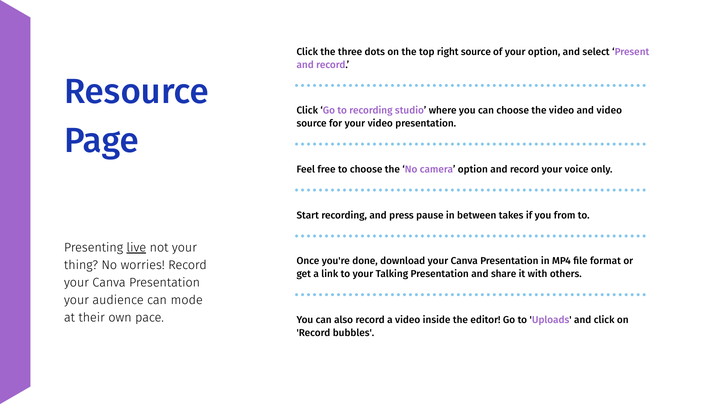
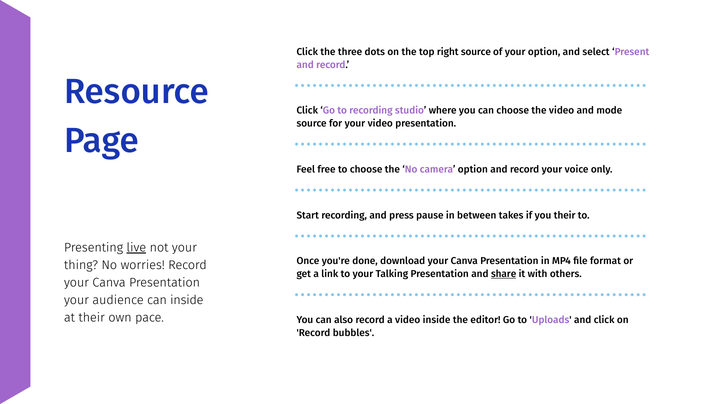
and video: video -> mode
you from: from -> their
share underline: none -> present
can mode: mode -> inside
